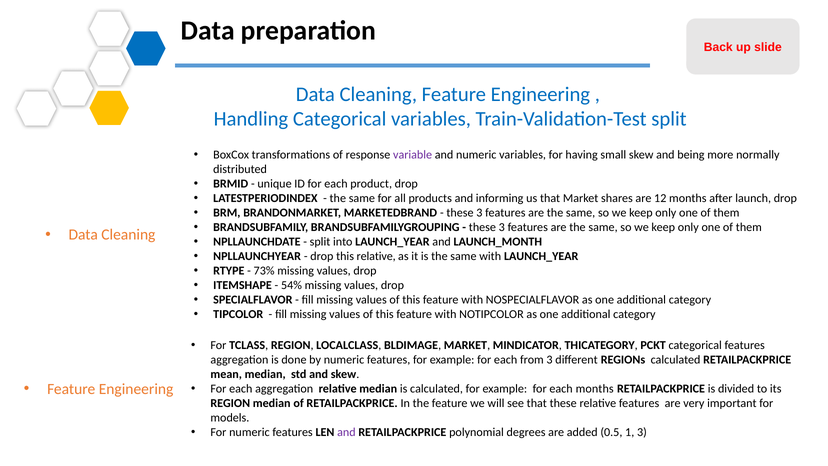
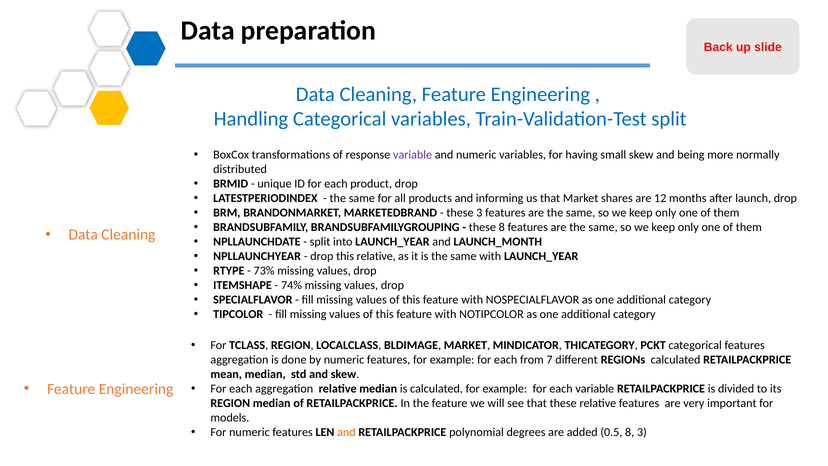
3 at (502, 227): 3 -> 8
54%: 54% -> 74%
from 3: 3 -> 7
each months: months -> variable
and at (346, 432) colour: purple -> orange
0.5 1: 1 -> 8
